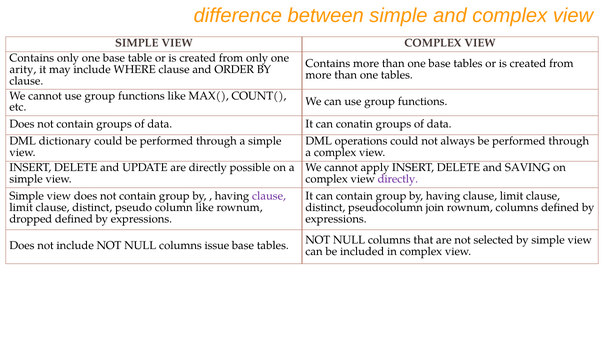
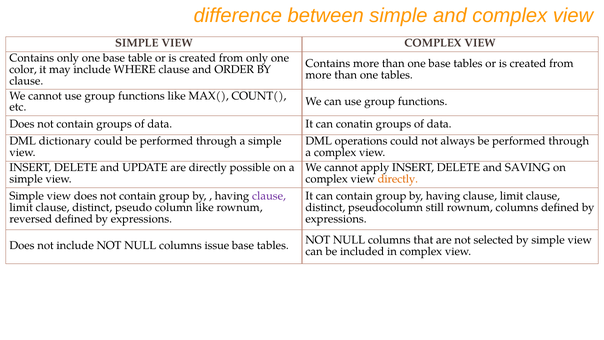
arity: arity -> color
directly at (398, 179) colour: purple -> orange
join: join -> still
dropped: dropped -> reversed
